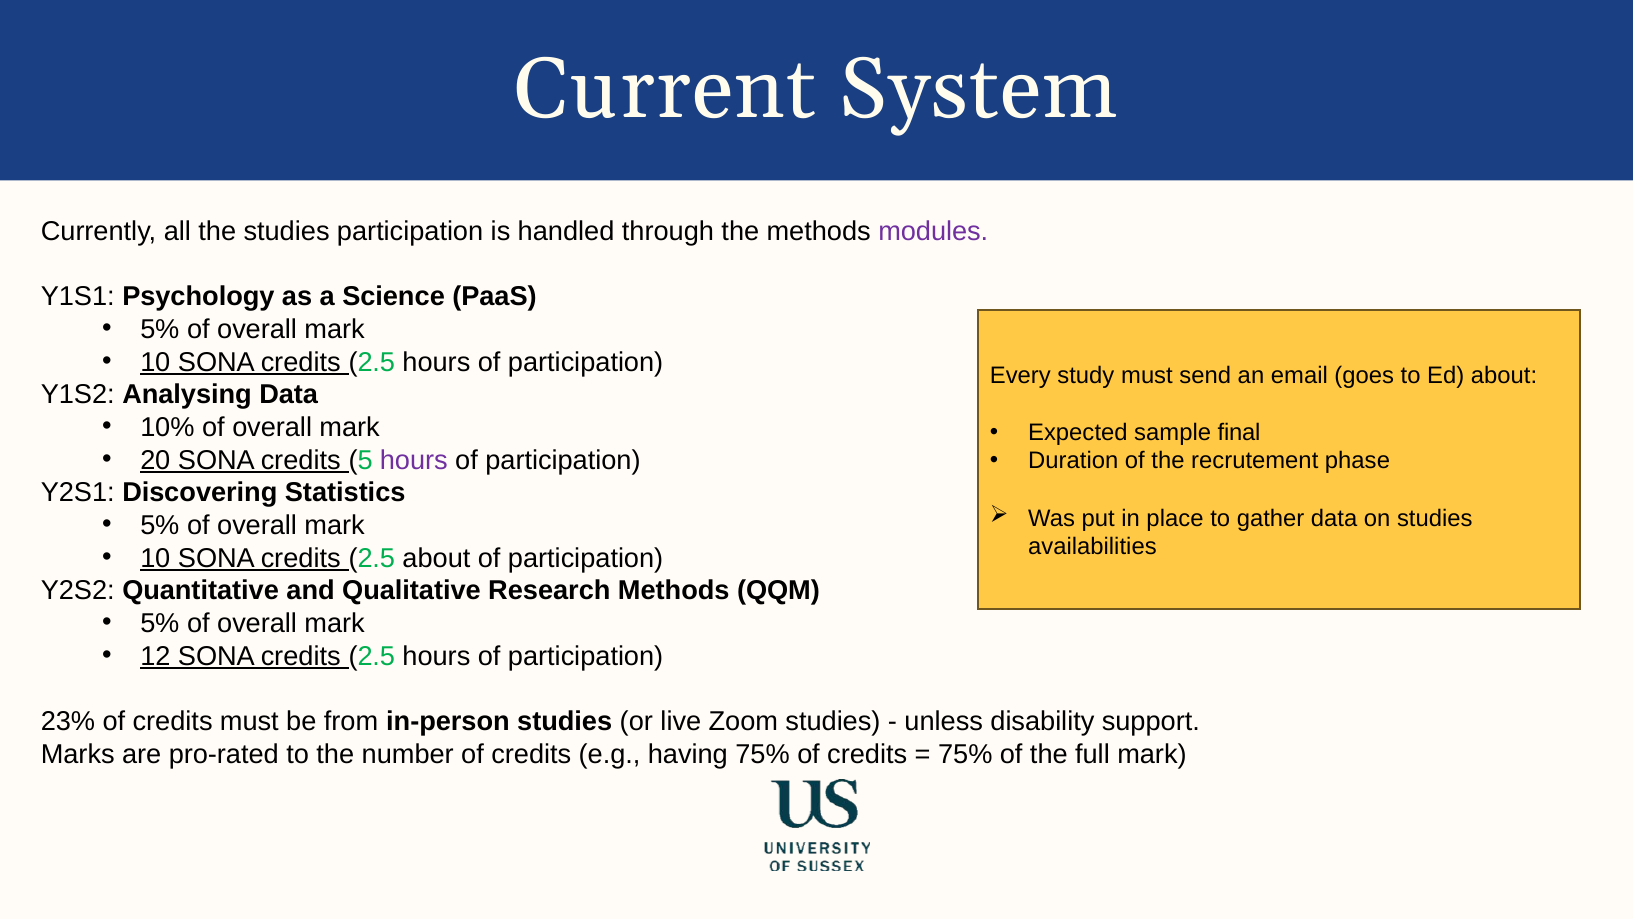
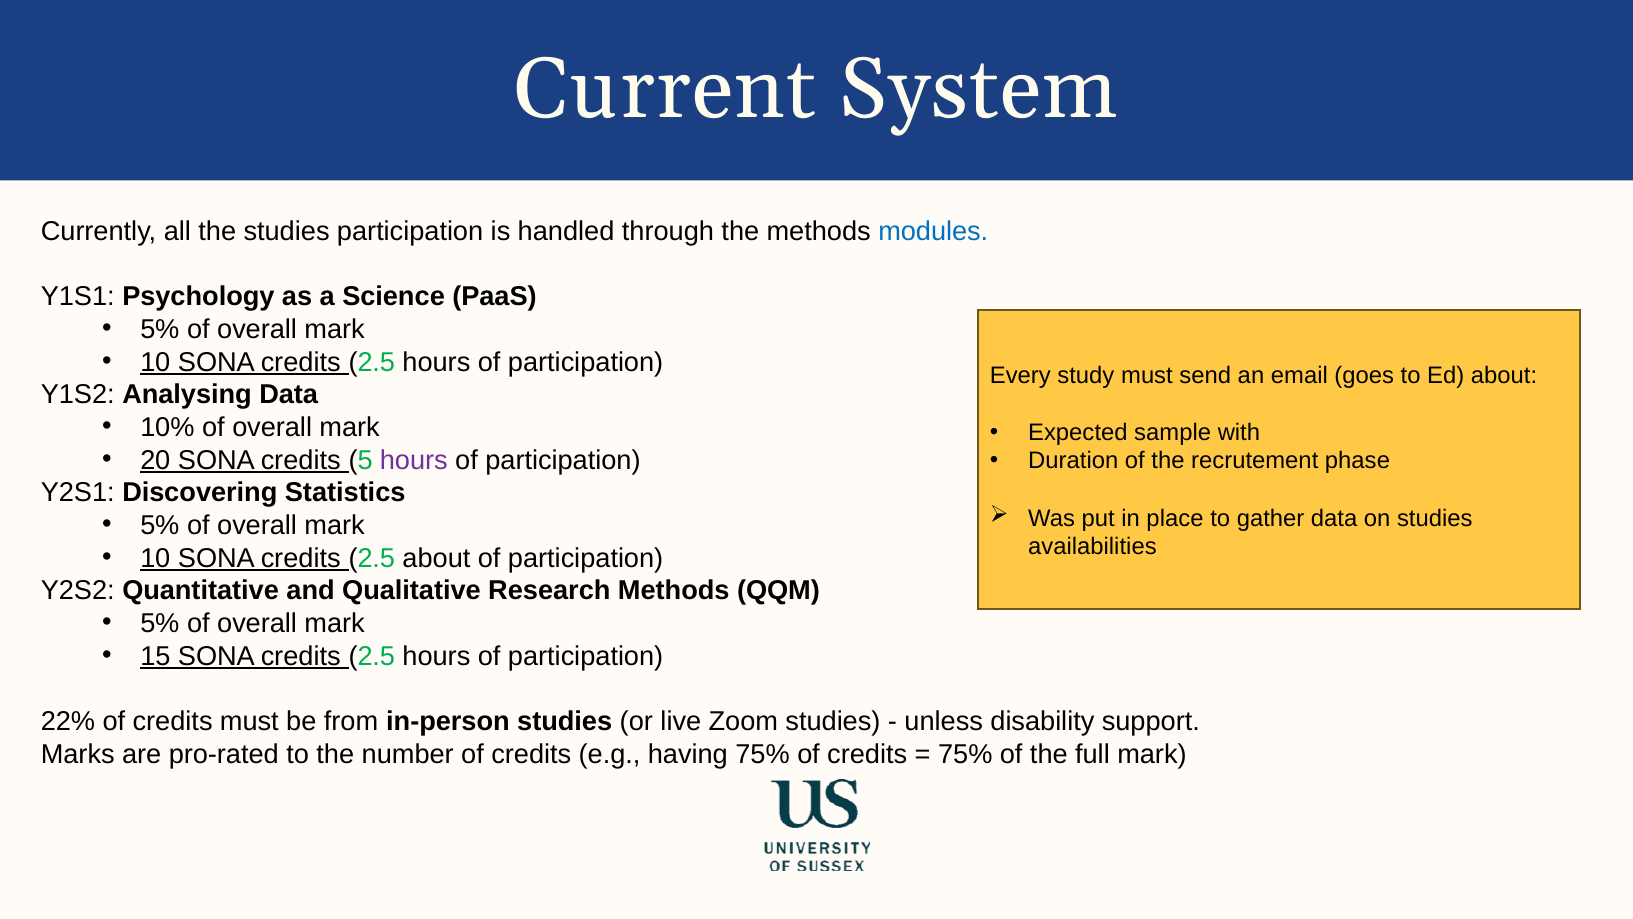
modules colour: purple -> blue
final: final -> with
12: 12 -> 15
23%: 23% -> 22%
